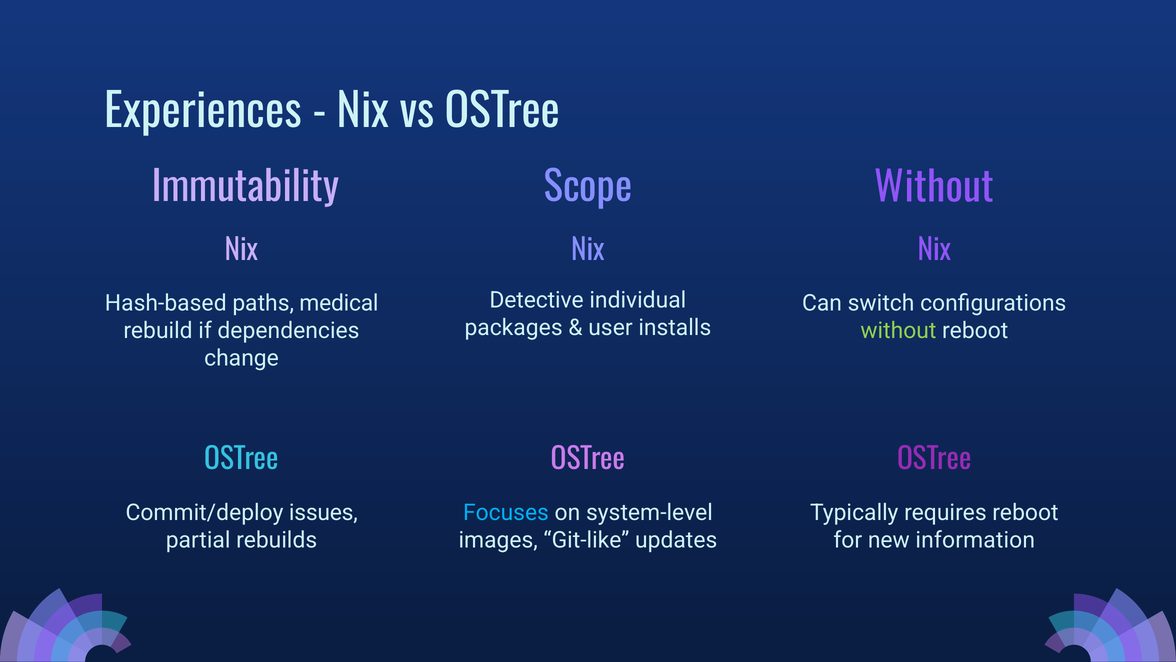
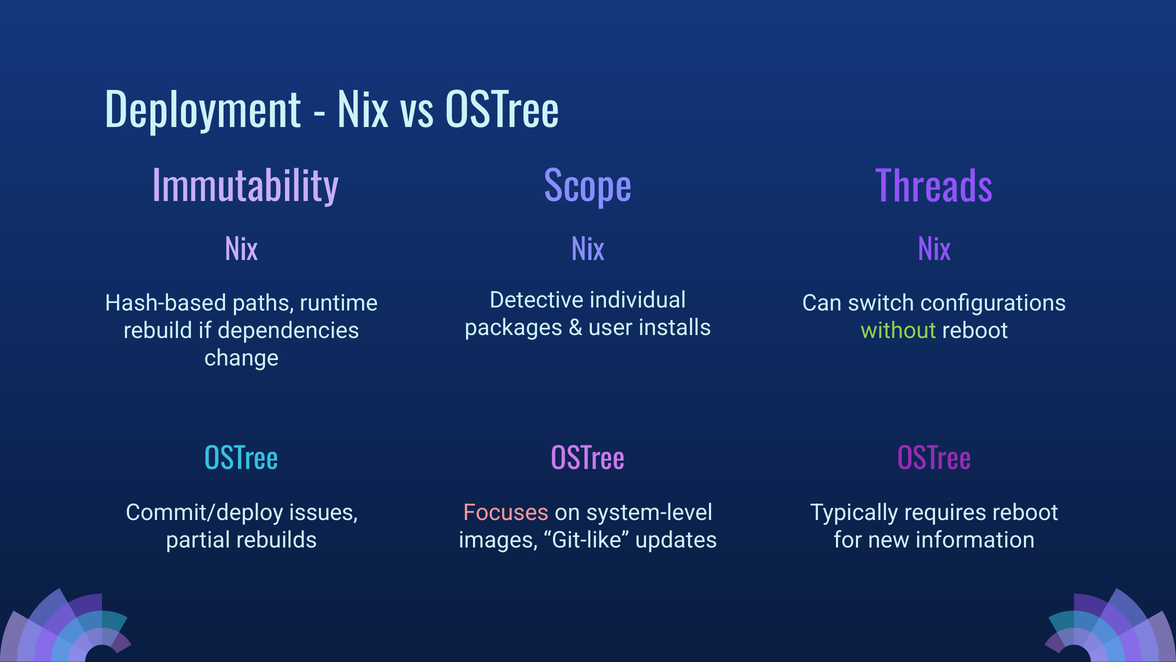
Experiences: Experiences -> Deployment
Without at (934, 188): Without -> Threads
medical: medical -> runtime
Focuses colour: light blue -> pink
